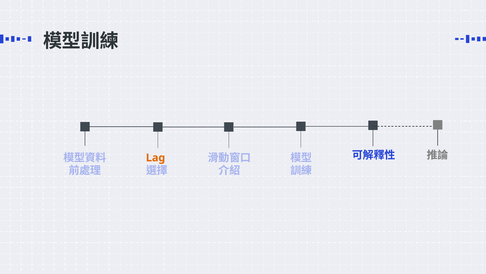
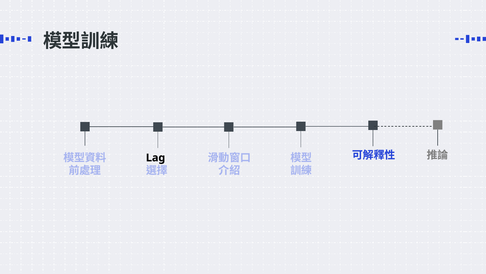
Lag colour: orange -> black
